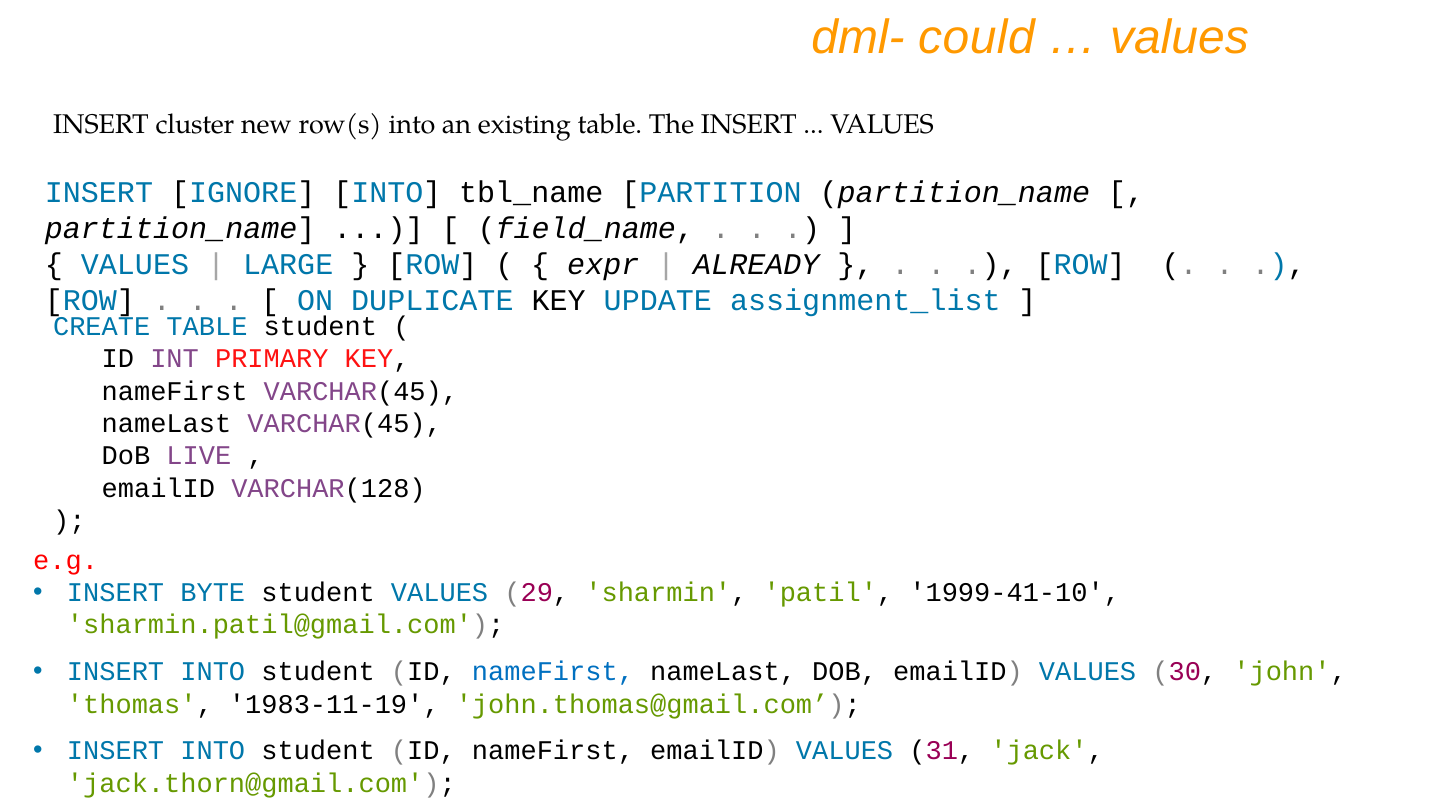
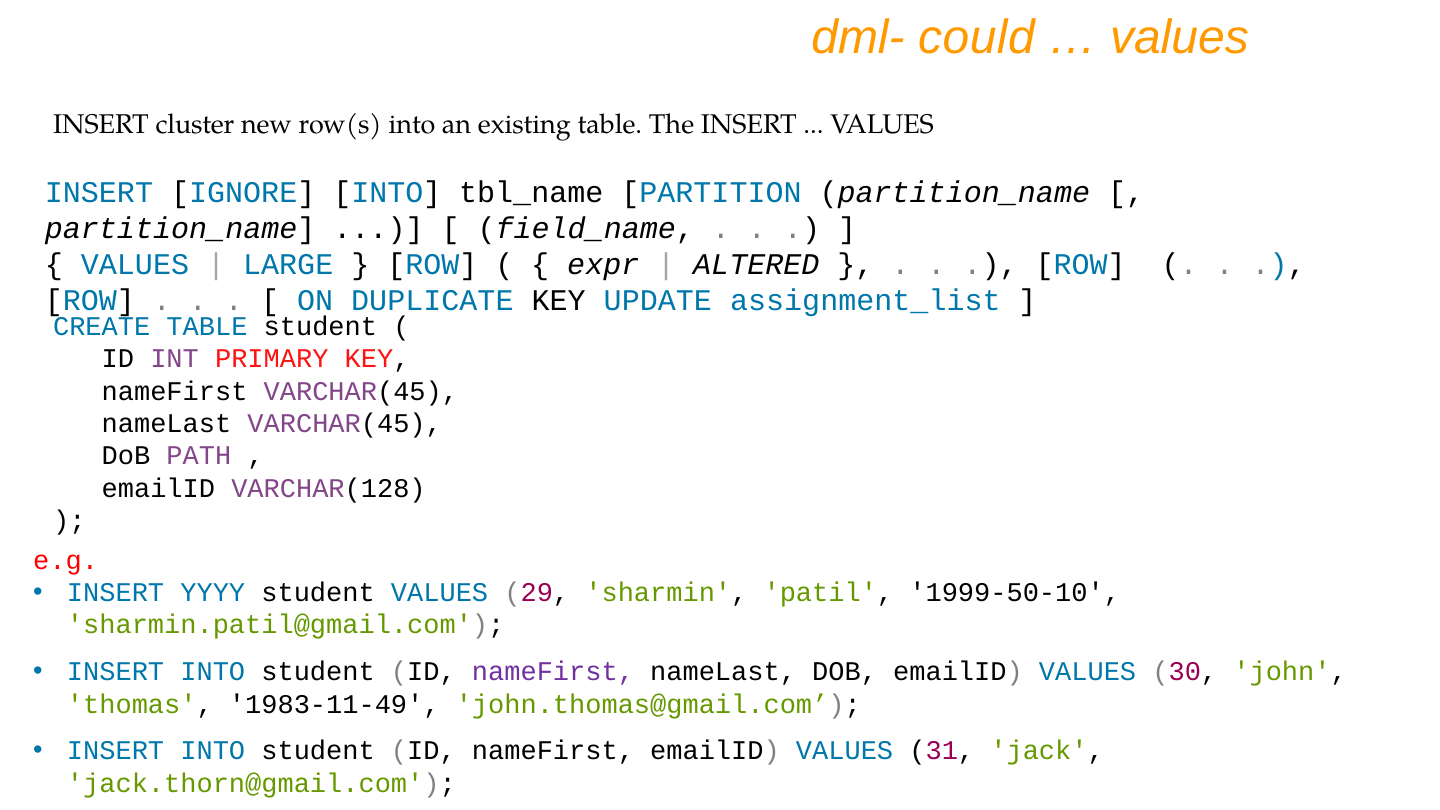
ALREADY: ALREADY -> ALTERED
LIVE: LIVE -> PATH
BYTE: BYTE -> YYYY
1999-41-10: 1999-41-10 -> 1999-50-10
nameFirst at (553, 672) colour: blue -> purple
1983-11-19: 1983-11-19 -> 1983-11-49
